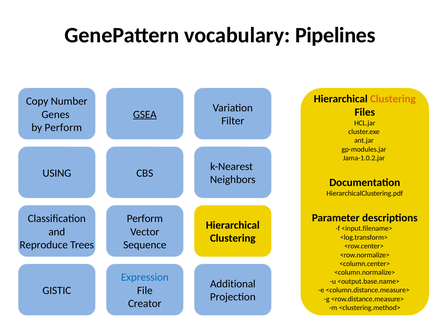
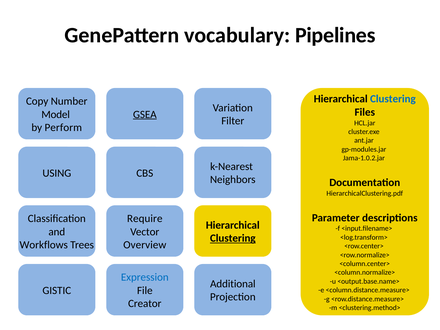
Clustering at (393, 99) colour: orange -> blue
Genes: Genes -> Model
Perform at (145, 219): Perform -> Require
Clustering at (233, 238) underline: none -> present
Reproduce: Reproduce -> Workflows
Sequence: Sequence -> Overview
